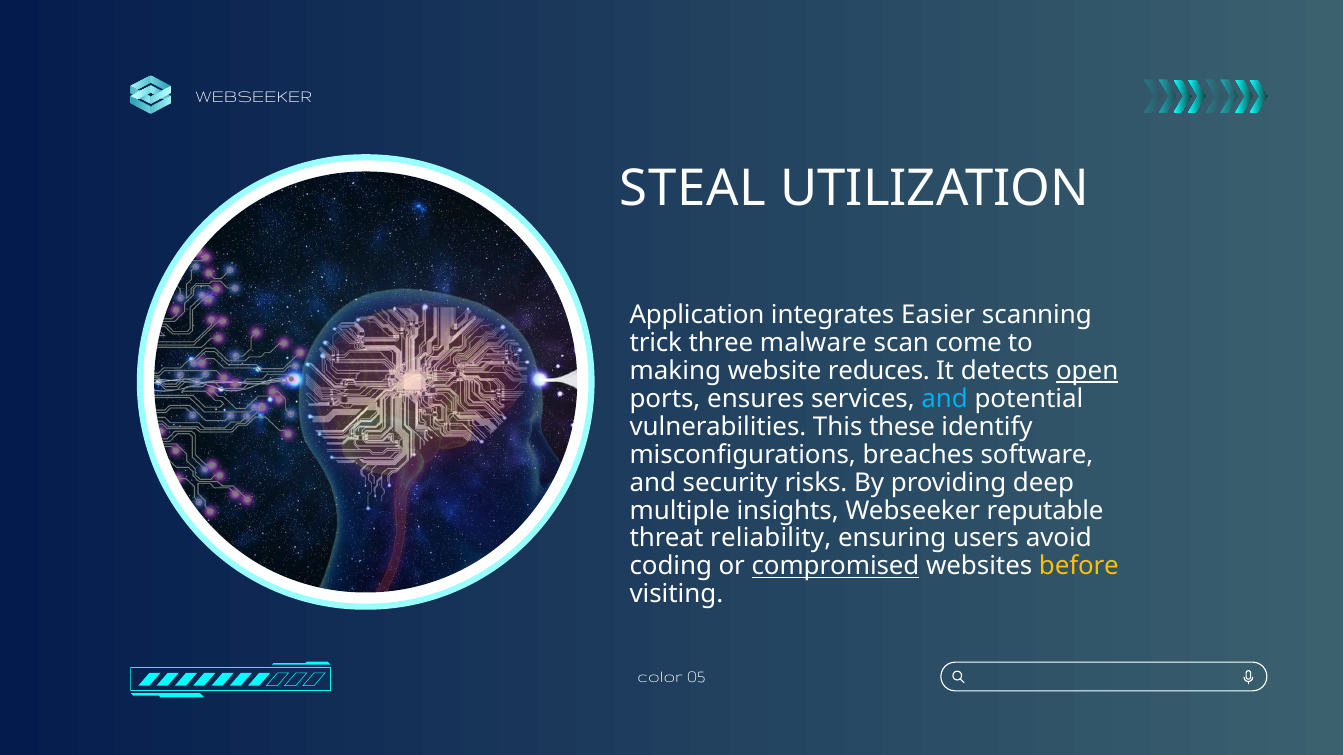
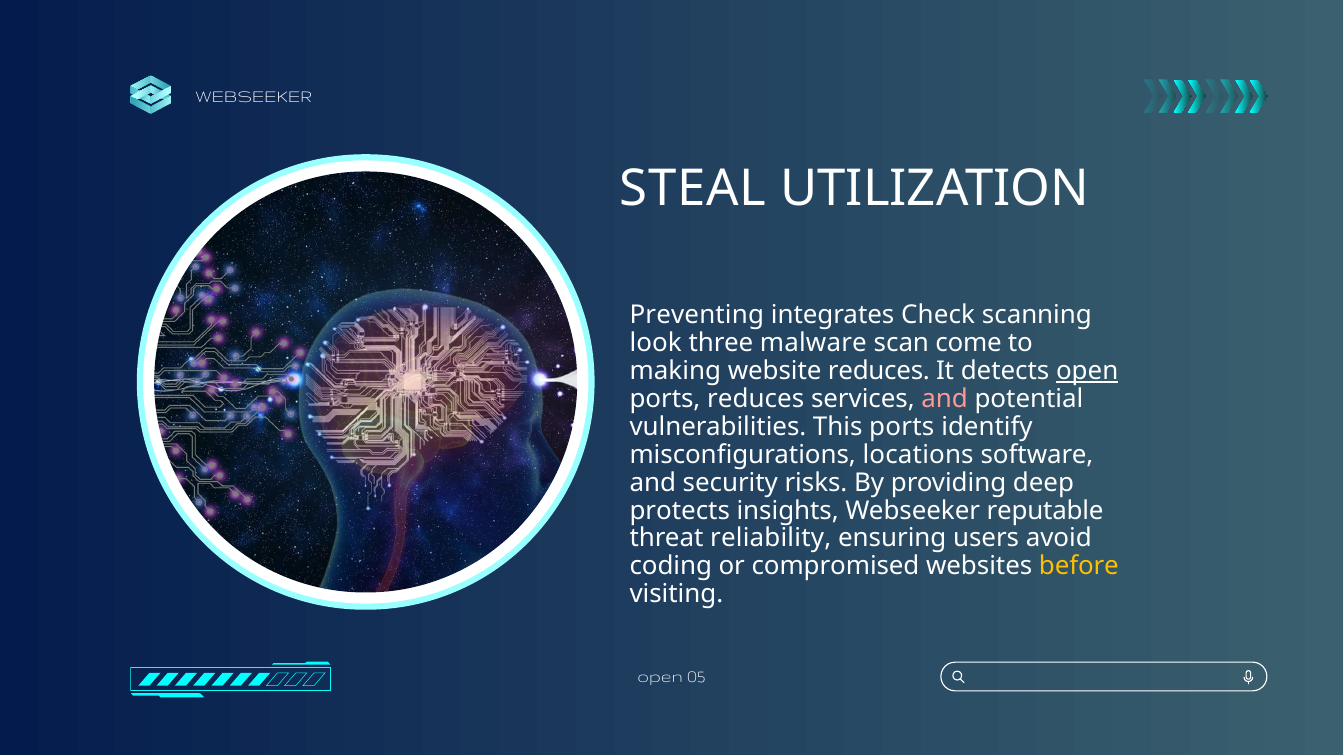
Application: Application -> Preventing
Easier: Easier -> Check
trick: trick -> look
ports ensures: ensures -> reduces
and at (945, 399) colour: light blue -> pink
This these: these -> ports
breaches: breaches -> locations
multiple: multiple -> protects
compromised underline: present -> none
color at (660, 677): color -> open
